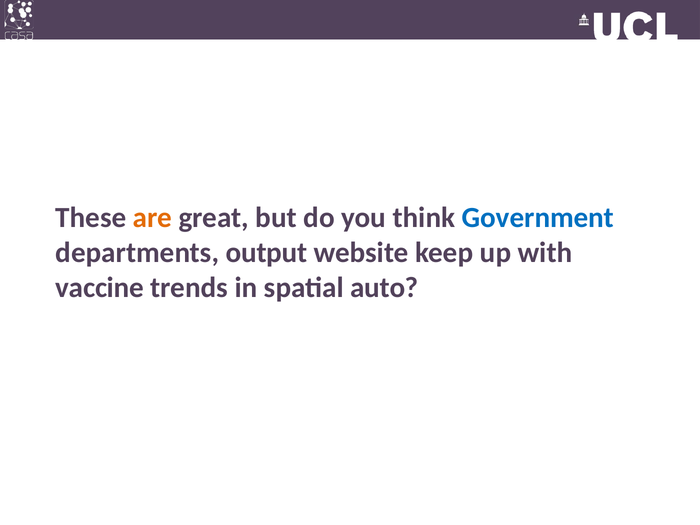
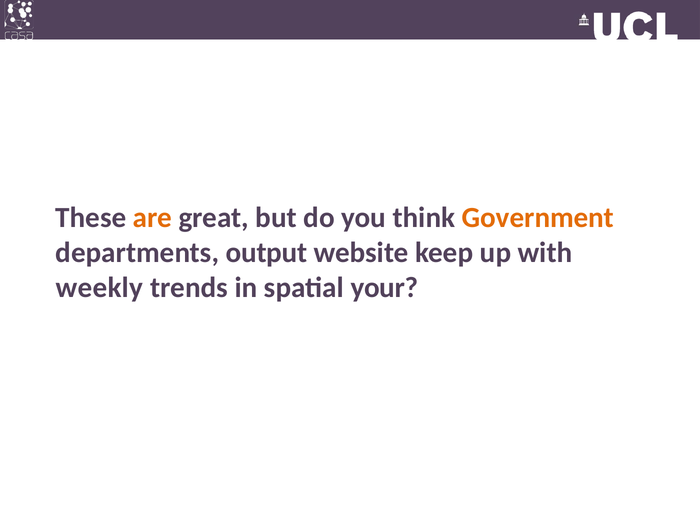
Government colour: blue -> orange
vaccine: vaccine -> weekly
auto: auto -> your
